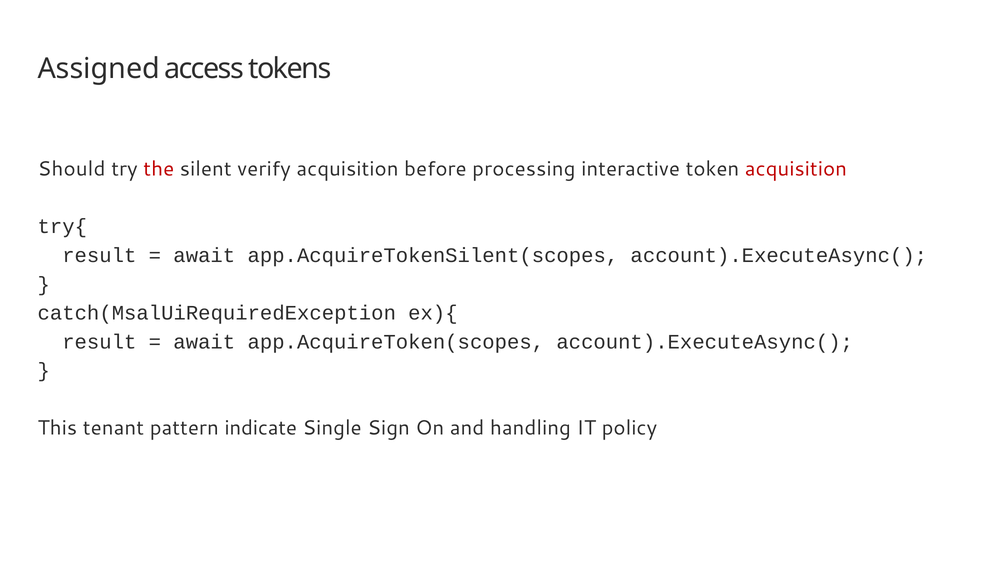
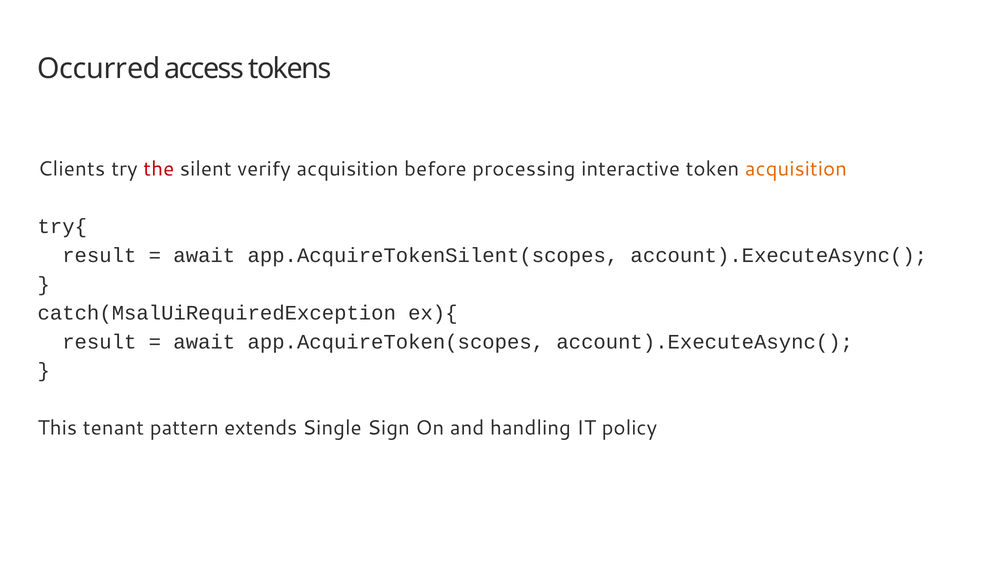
Assigned: Assigned -> Occurred
Should: Should -> Clients
acquisition at (796, 169) colour: red -> orange
indicate: indicate -> extends
